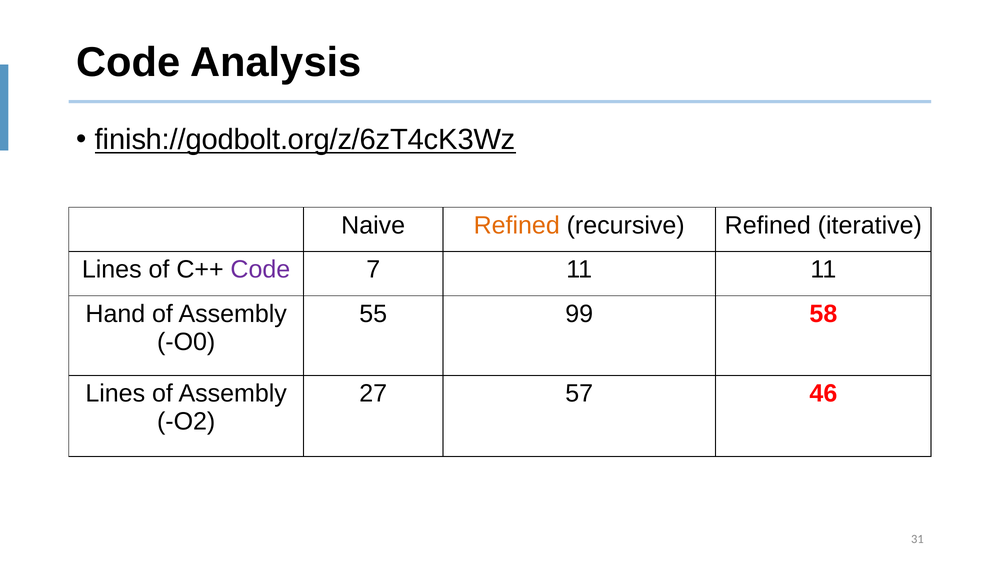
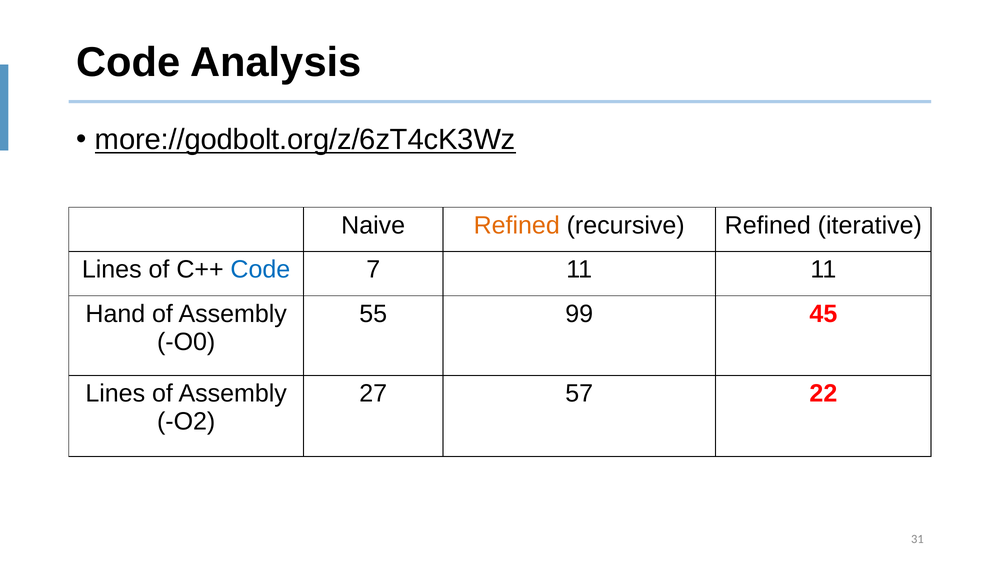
finish://godbolt.org/z/6zT4cK3Wz: finish://godbolt.org/z/6zT4cK3Wz -> more://godbolt.org/z/6zT4cK3Wz
Code at (260, 269) colour: purple -> blue
58: 58 -> 45
46: 46 -> 22
